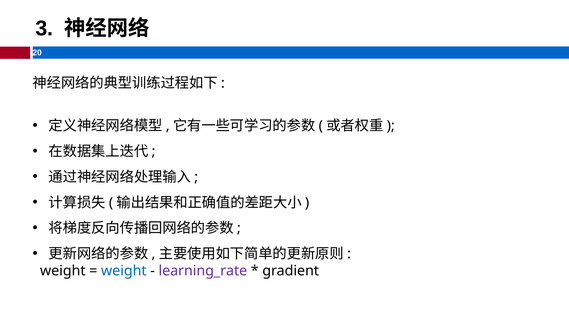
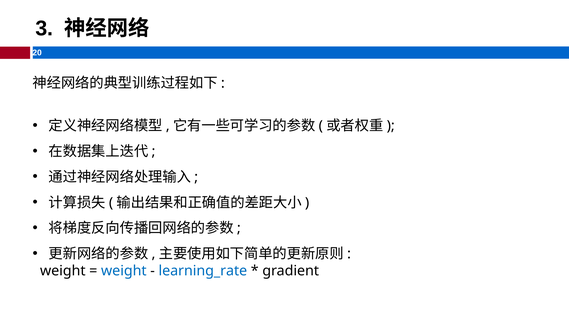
learning_rate colour: purple -> blue
